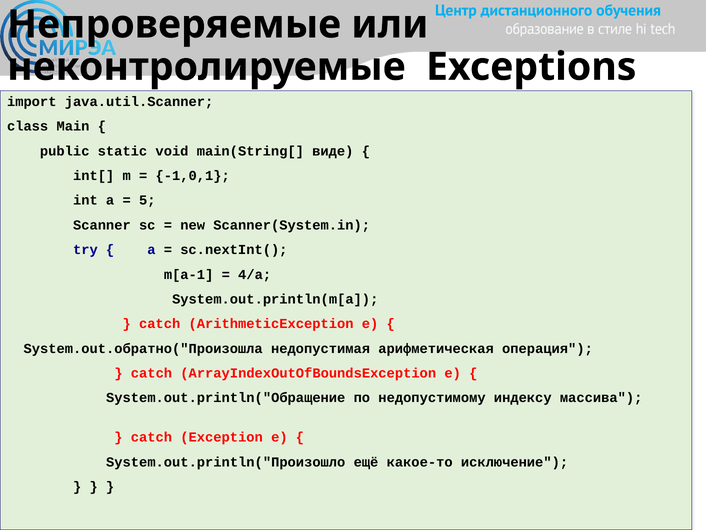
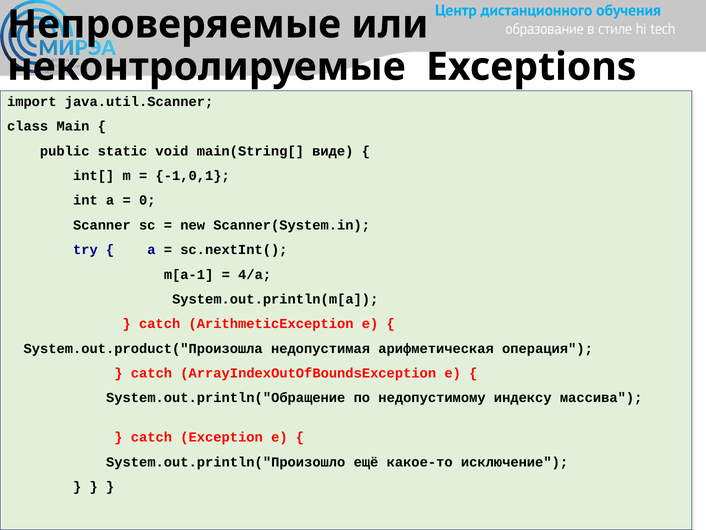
5: 5 -> 0
System.out.обратно("Произошла: System.out.обратно("Произошла -> System.out.product("Произошла
